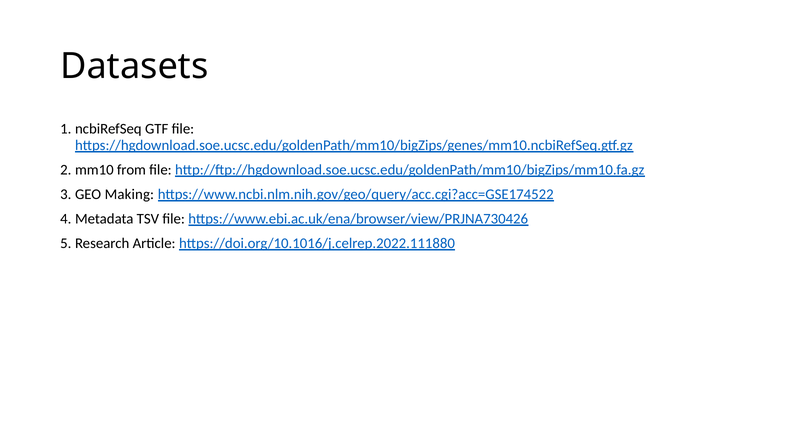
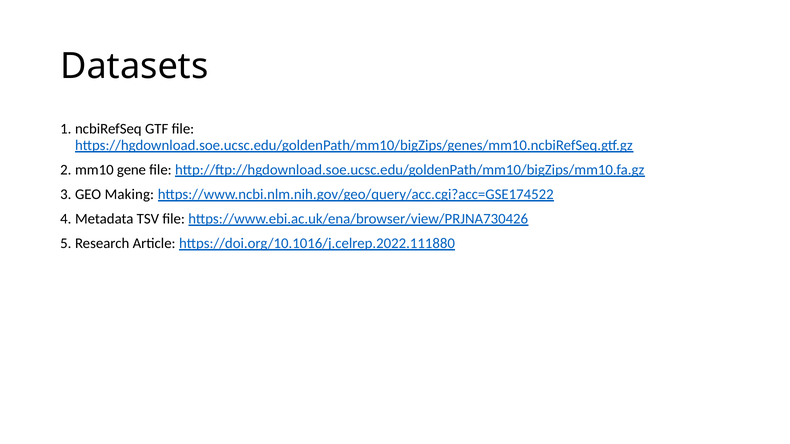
from: from -> gene
